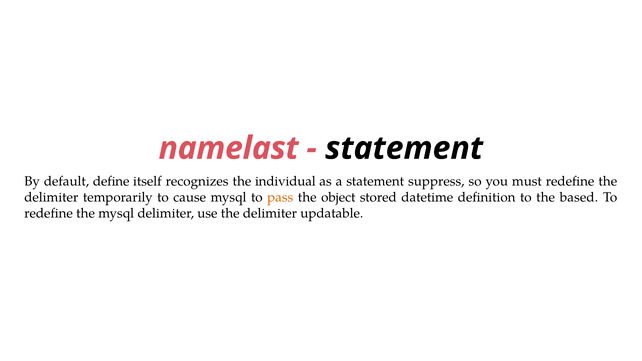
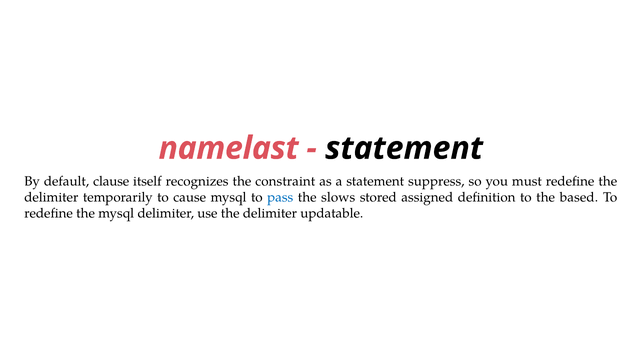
define: define -> clause
individual: individual -> constraint
pass colour: orange -> blue
object: object -> slows
datetime: datetime -> assigned
